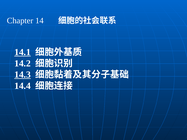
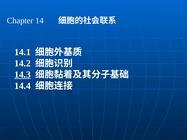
14.1 underline: present -> none
